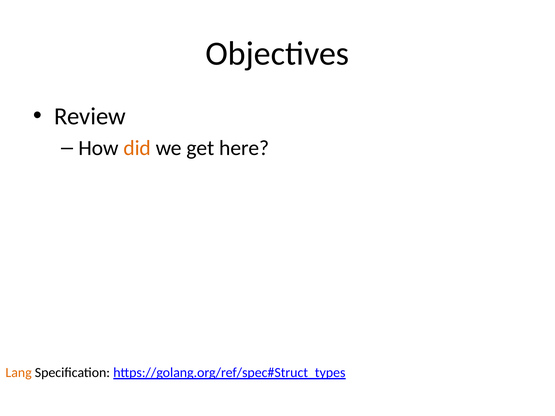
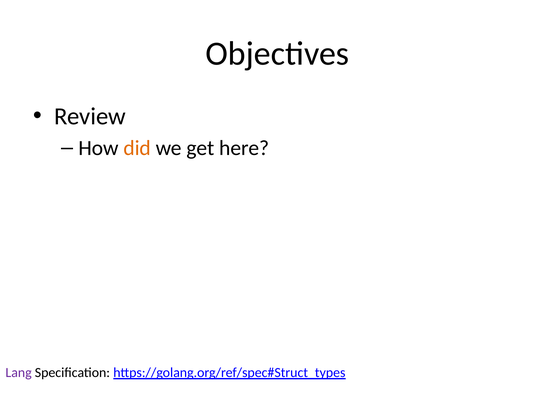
Lang colour: orange -> purple
